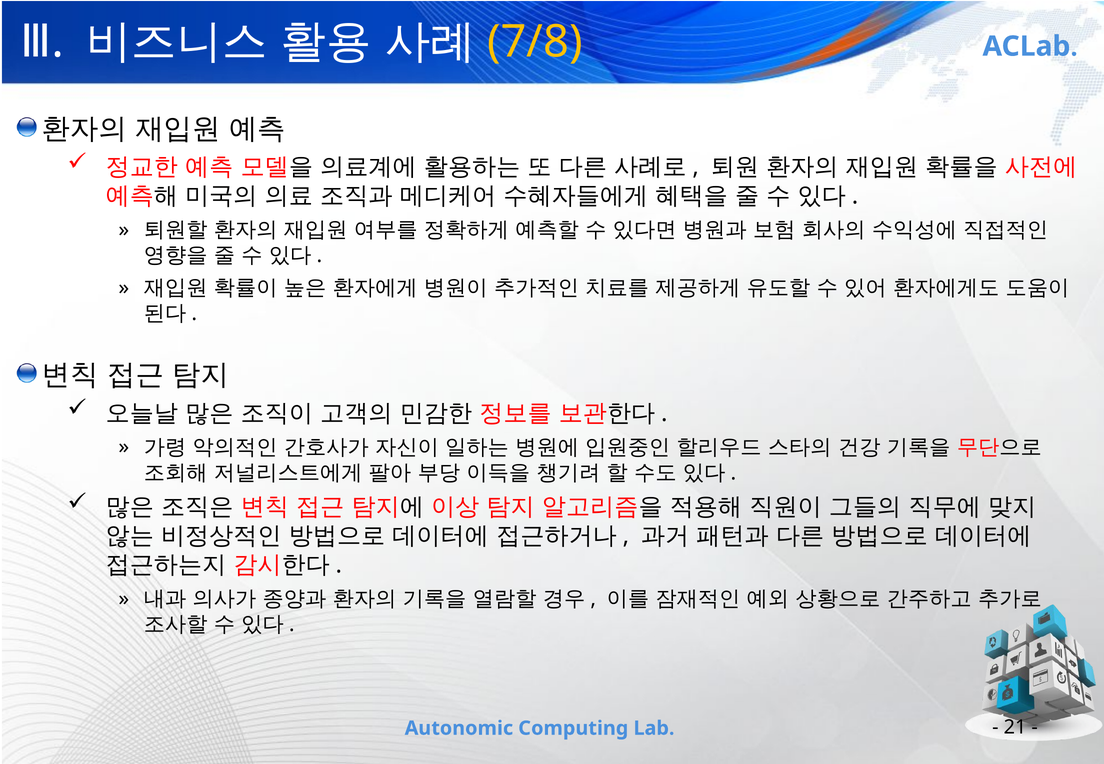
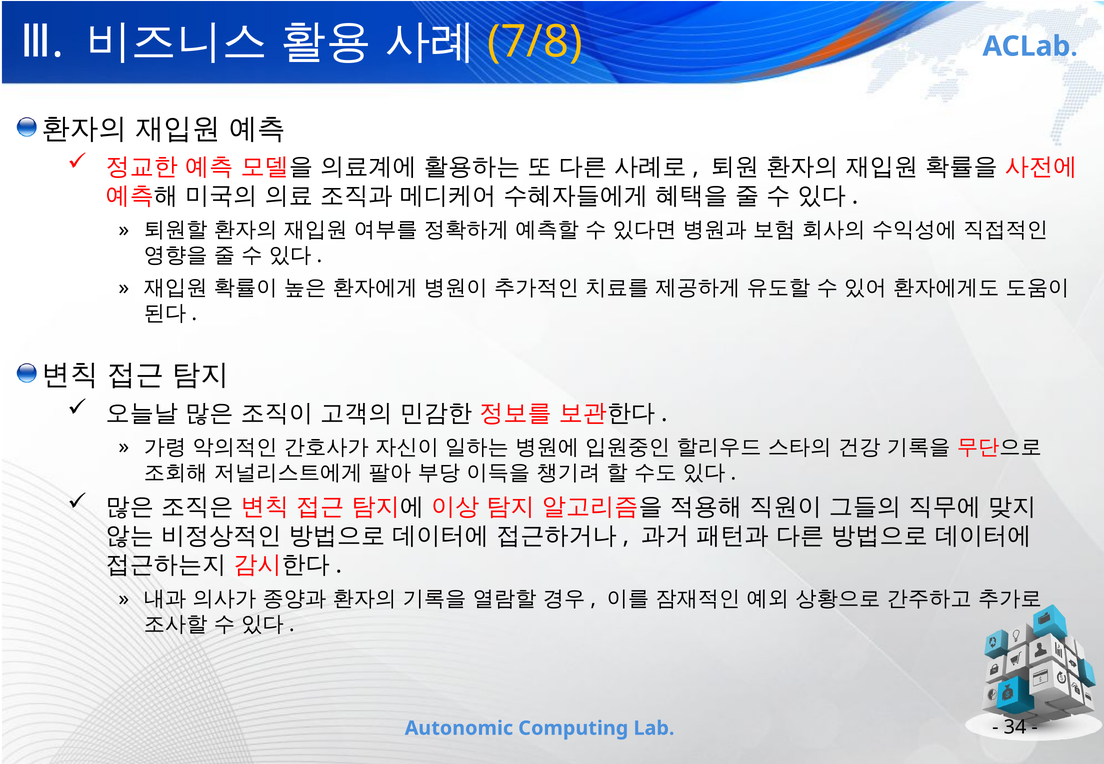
21: 21 -> 34
